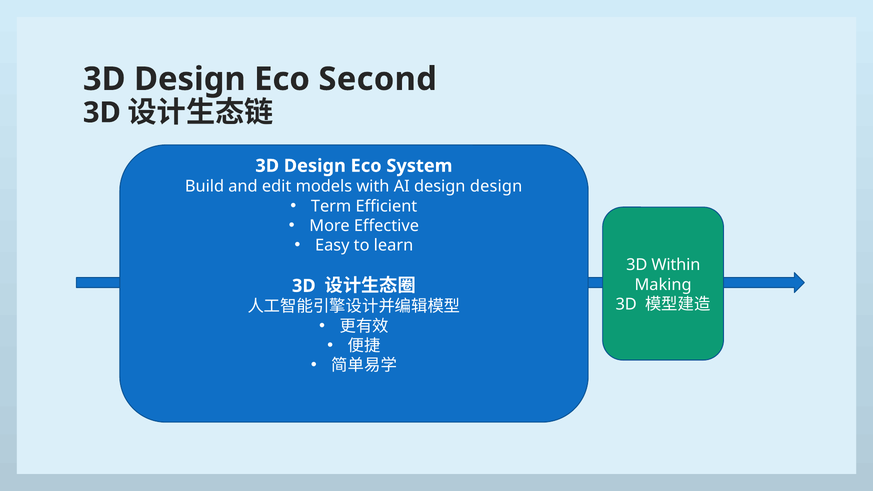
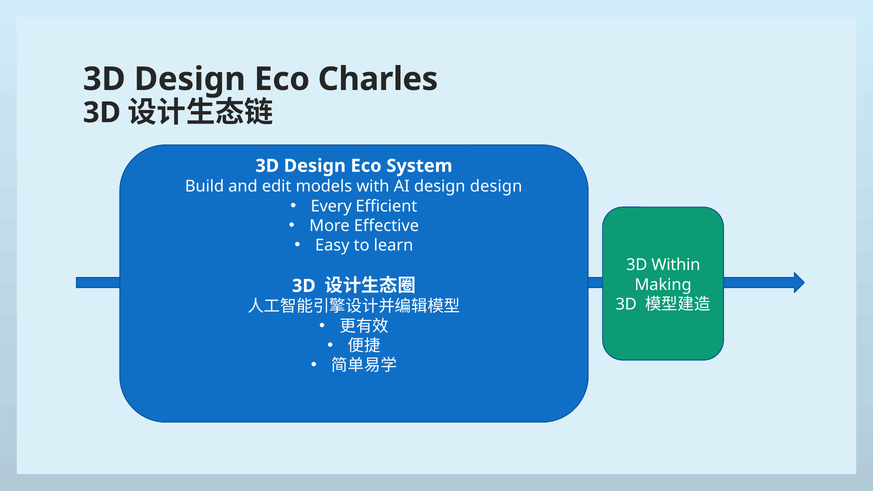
Second: Second -> Charles
Term: Term -> Every
